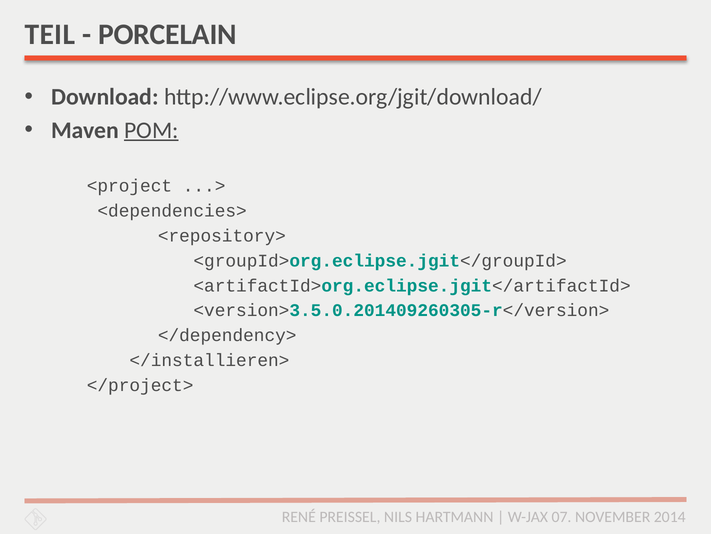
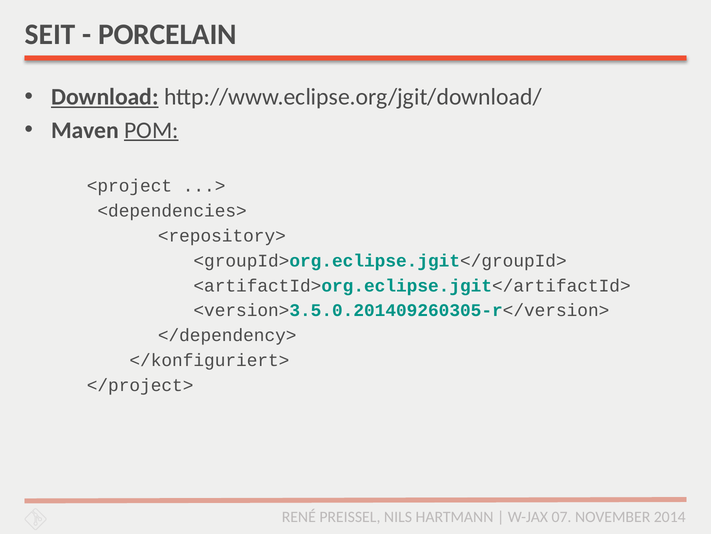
TEIL: TEIL -> SEIT
Download underline: none -> present
</installieren>: </installieren> -> </konfiguriert>
